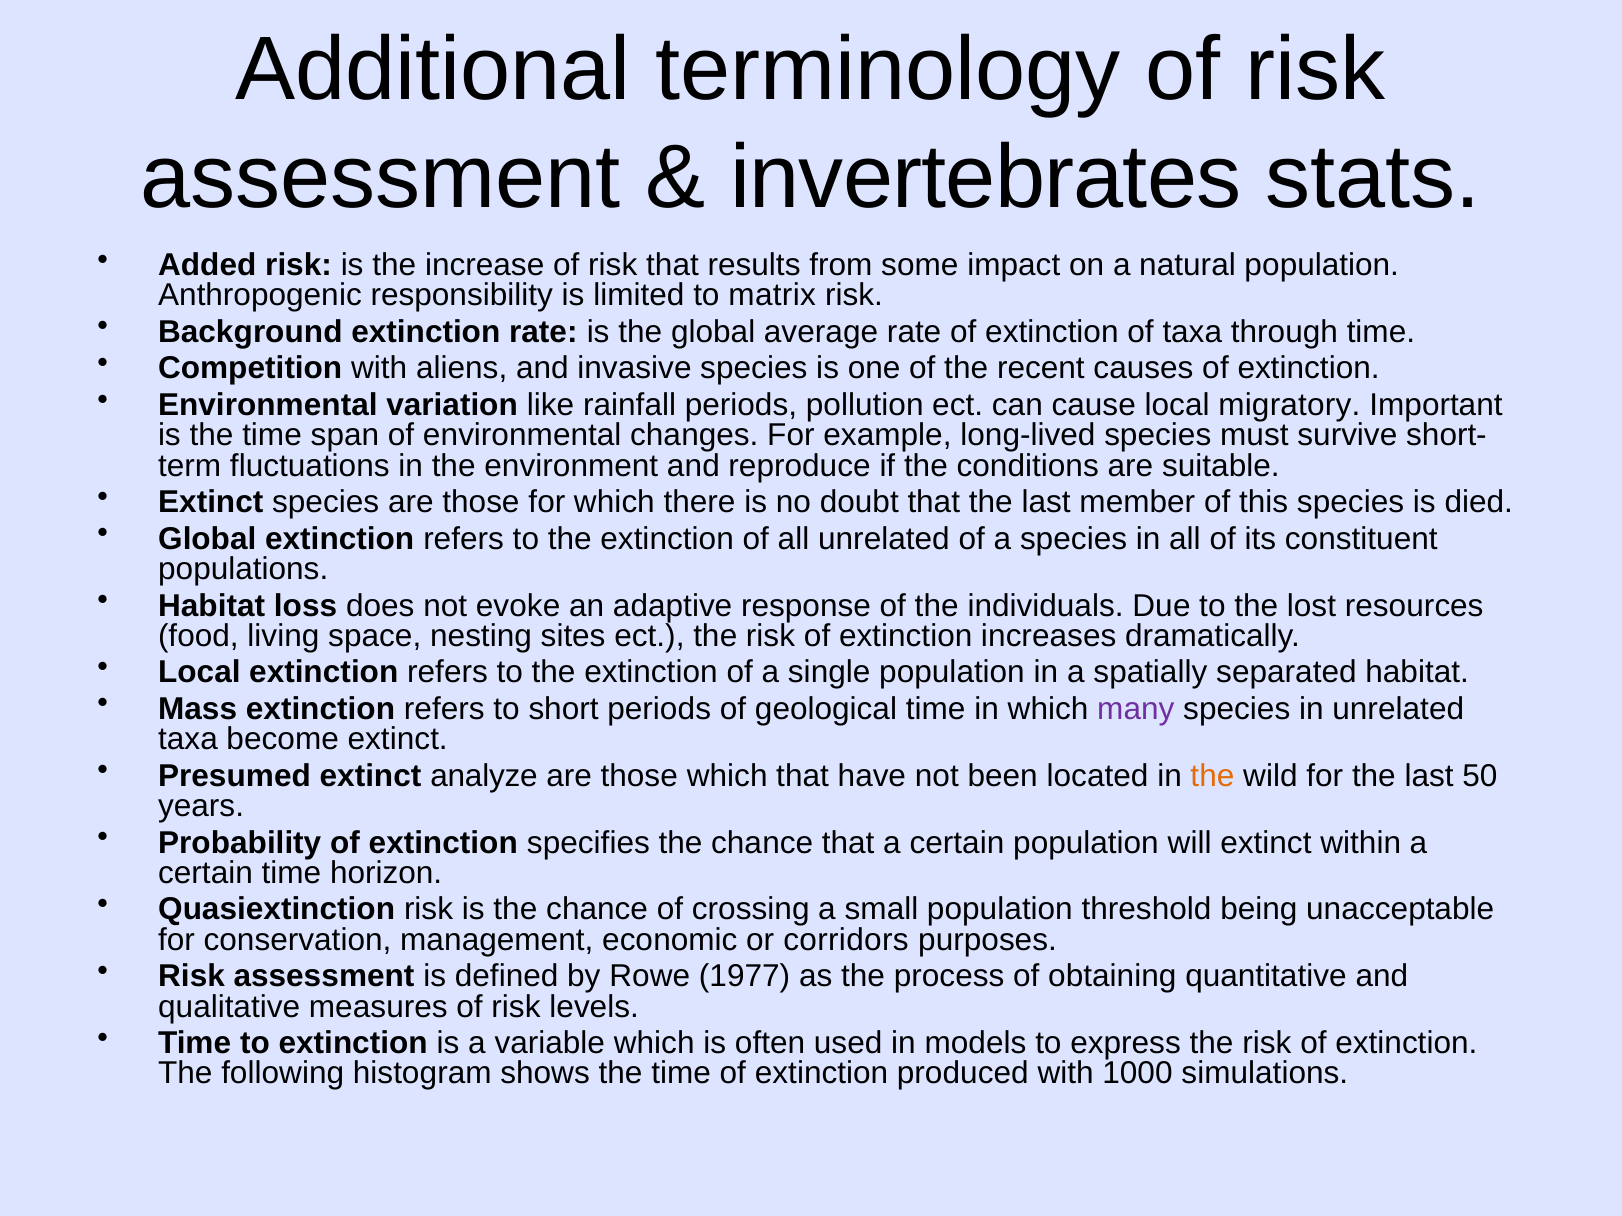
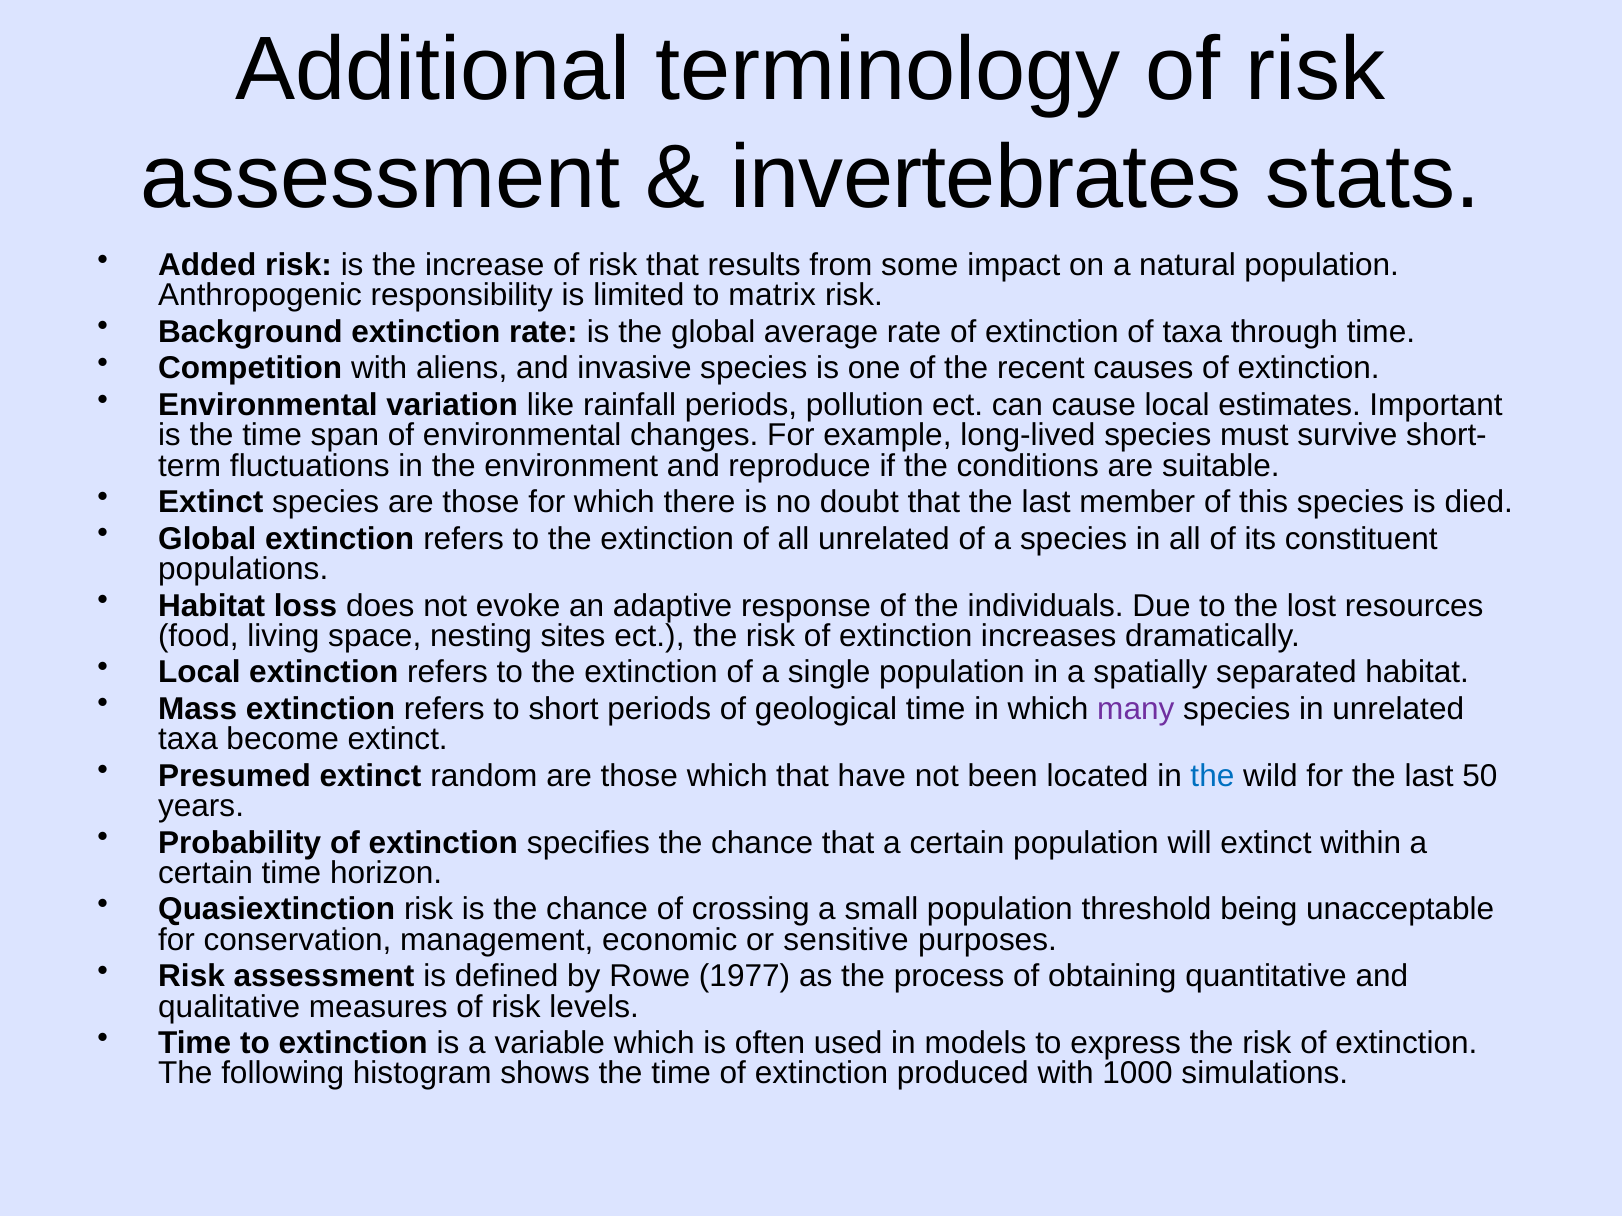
migratory: migratory -> estimates
analyze: analyze -> random
the at (1212, 776) colour: orange -> blue
corridors: corridors -> sensitive
